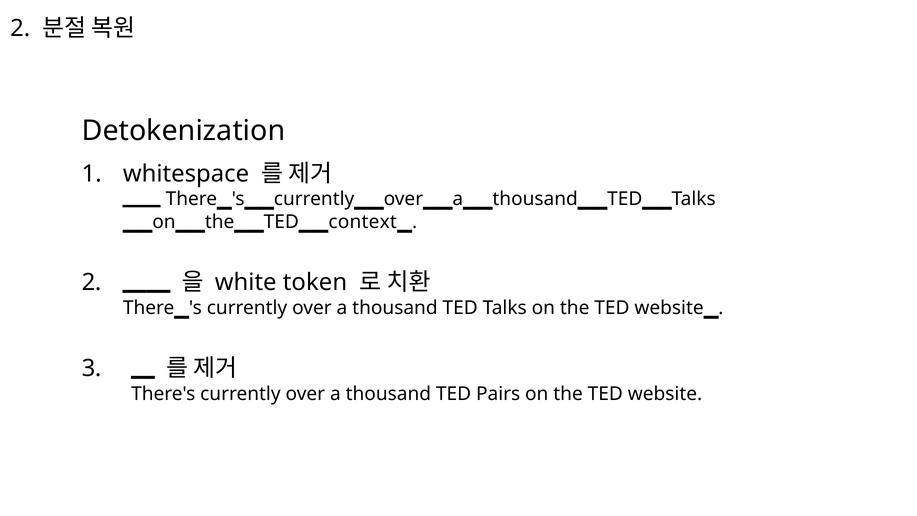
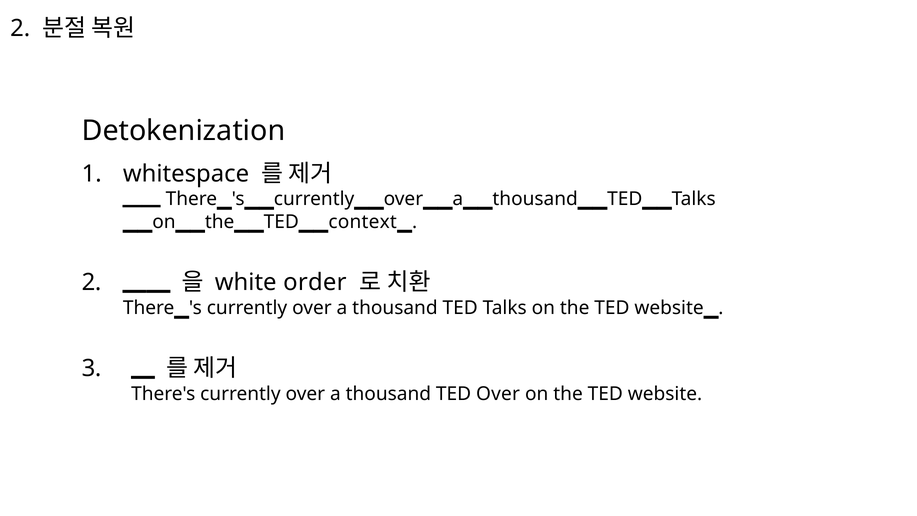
token: token -> order
TED Pairs: Pairs -> Over
